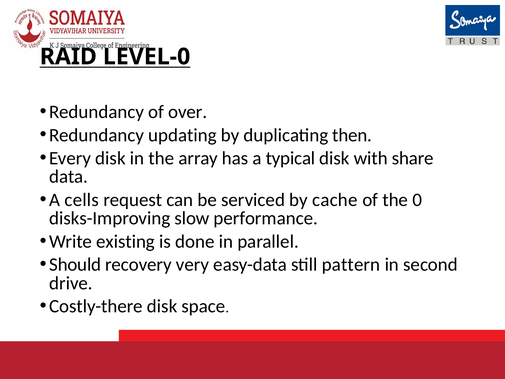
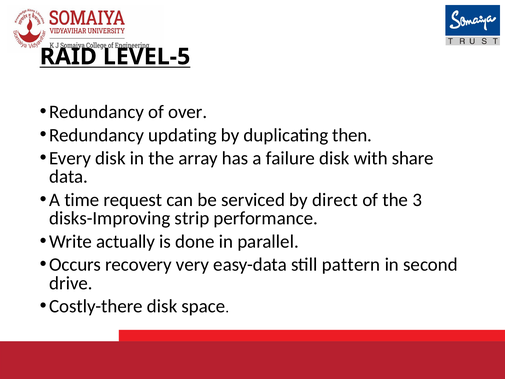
LEVEL-0: LEVEL-0 -> LEVEL-5
typical: typical -> failure
cells: cells -> time
cache: cache -> direct
0: 0 -> 3
slow: slow -> strip
existing: existing -> actually
Should: Should -> Occurs
